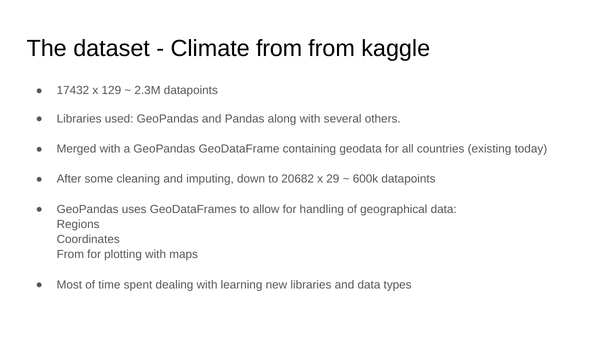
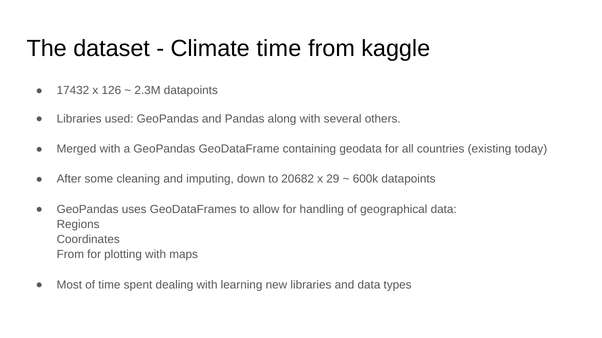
Climate from: from -> time
129: 129 -> 126
